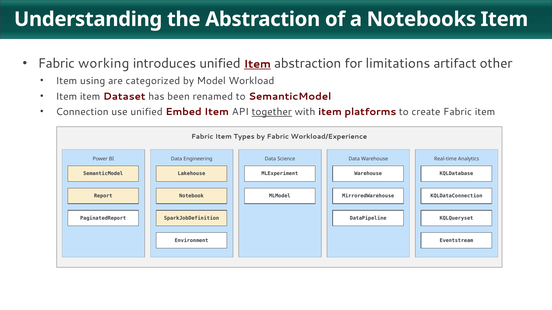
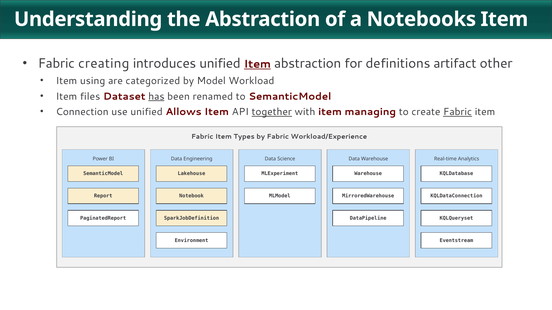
working: working -> creating
limitations: limitations -> definitions
Item item: item -> files
has underline: none -> present
Embed: Embed -> Allows
platforms: platforms -> managing
Fabric at (458, 112) underline: none -> present
